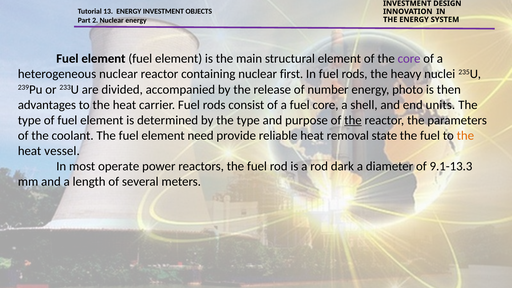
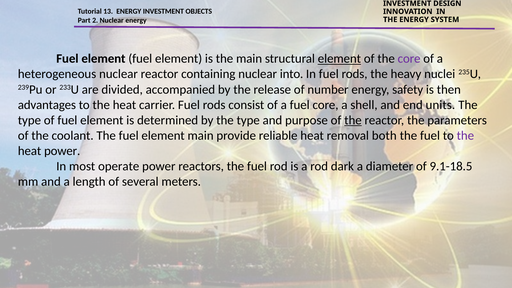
element at (339, 59) underline: none -> present
first: first -> into
photo: photo -> safety
element need: need -> main
state: state -> both
the at (465, 136) colour: orange -> purple
heat vessel: vessel -> power
9.1-13.3: 9.1-13.3 -> 9.1-18.5
